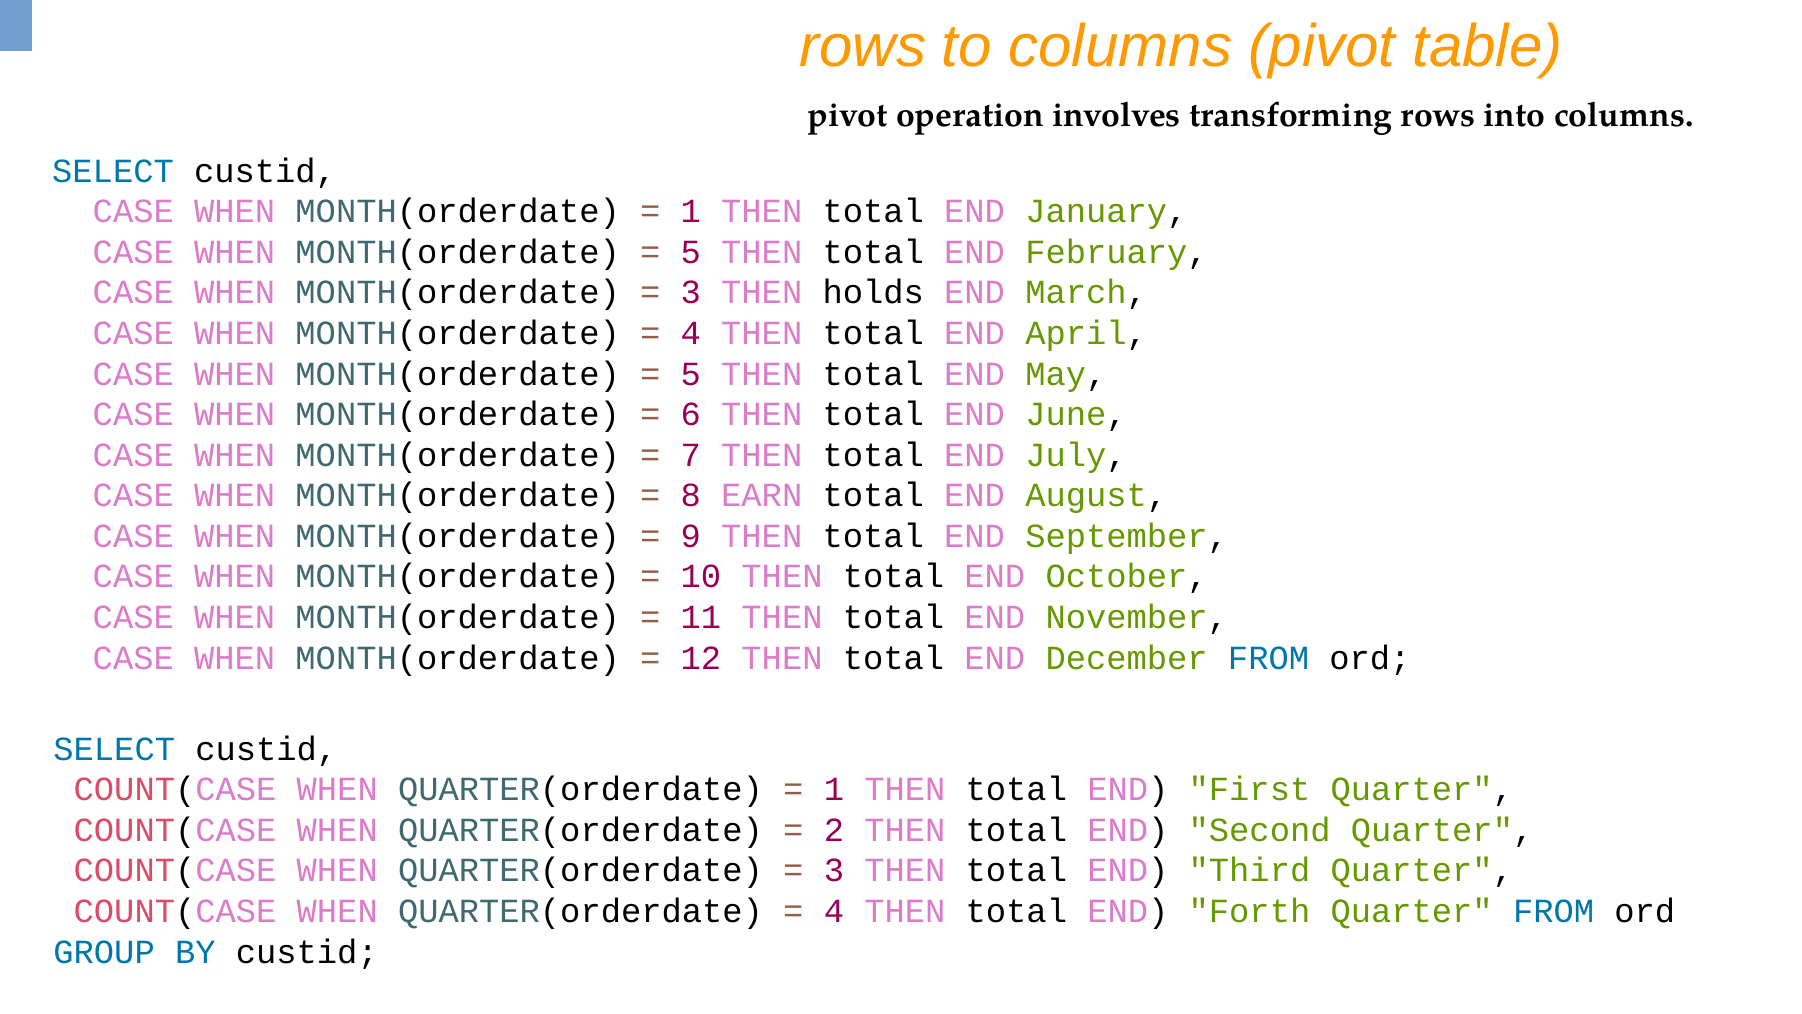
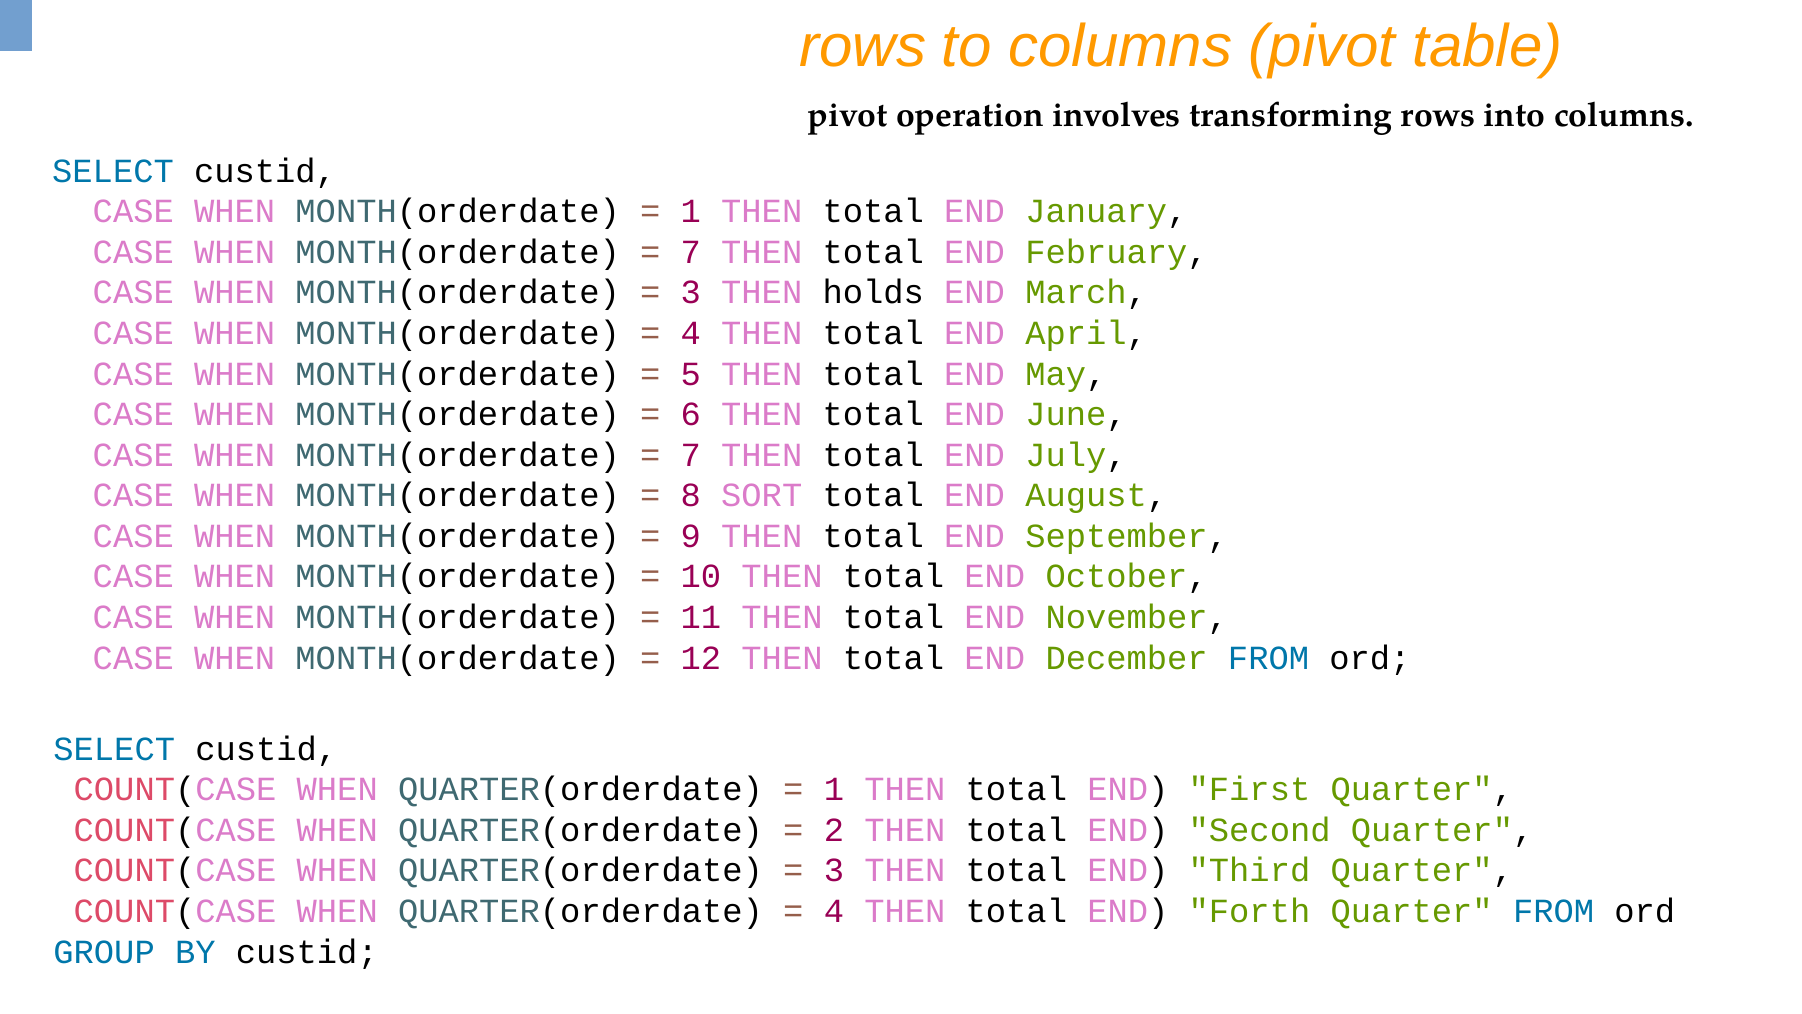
5 at (691, 252): 5 -> 7
EARN: EARN -> SORT
